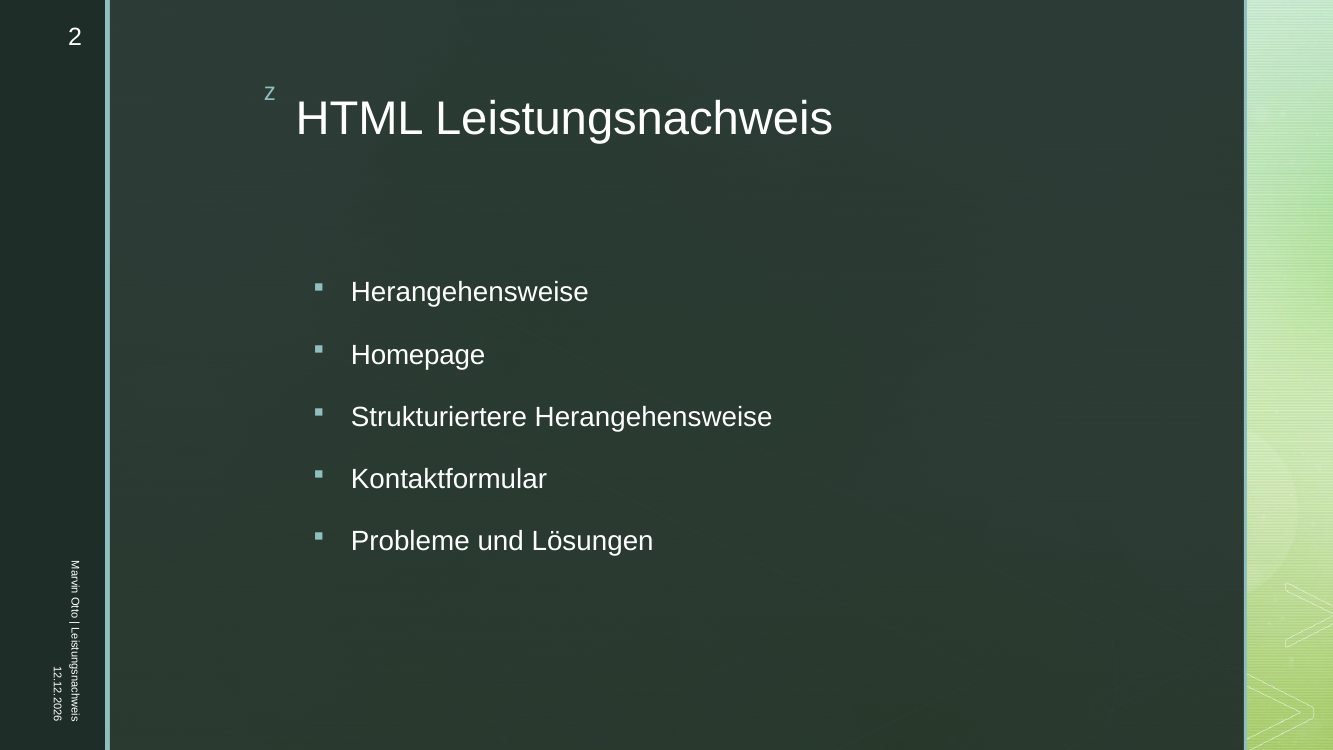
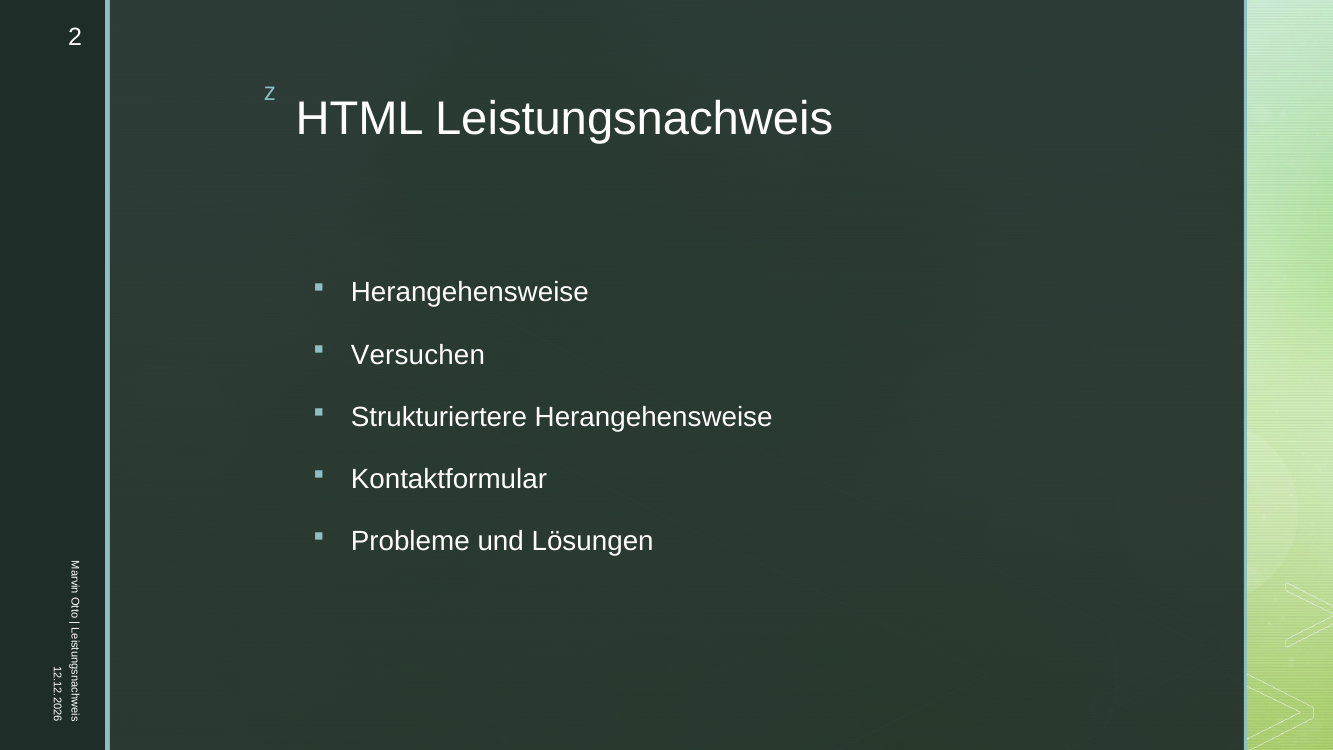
Homepage: Homepage -> Versuchen
